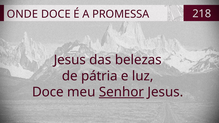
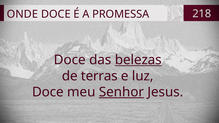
Jesus at (70, 60): Jesus -> Doce
belezas underline: none -> present
pátria: pátria -> terras
